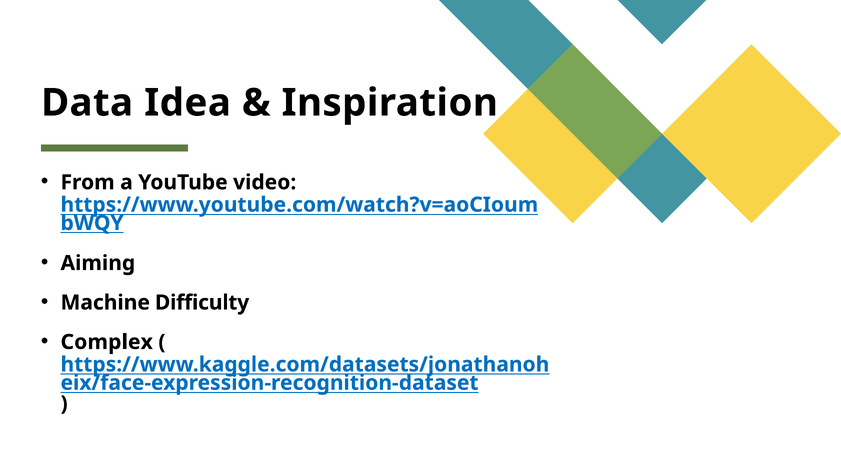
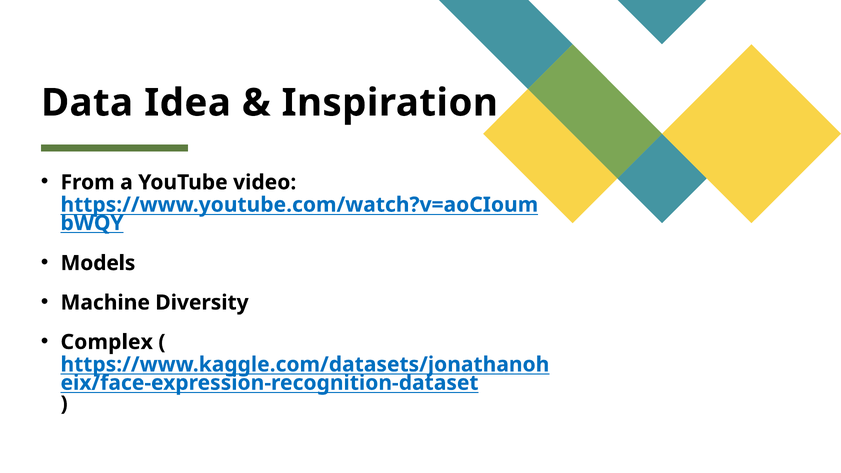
Aiming: Aiming -> Models
Difficulty: Difficulty -> Diversity
